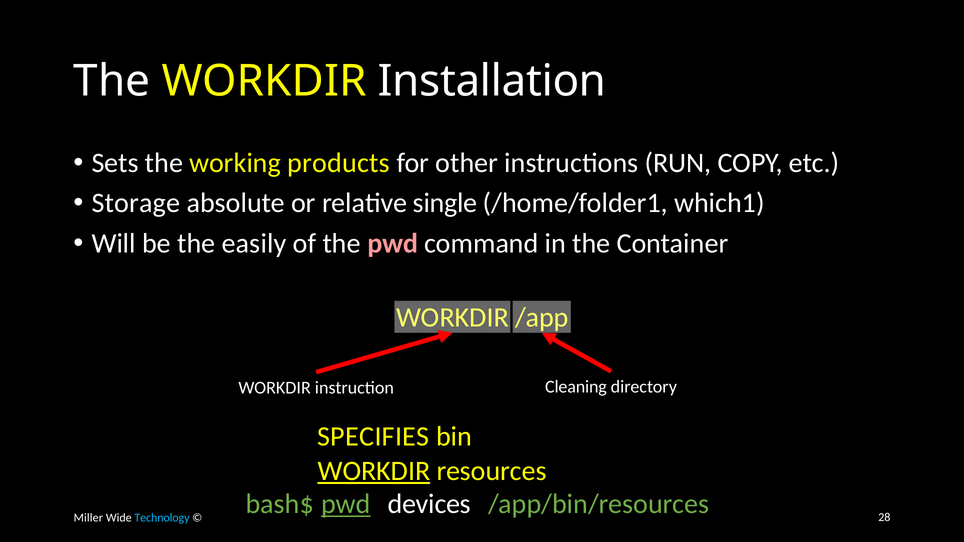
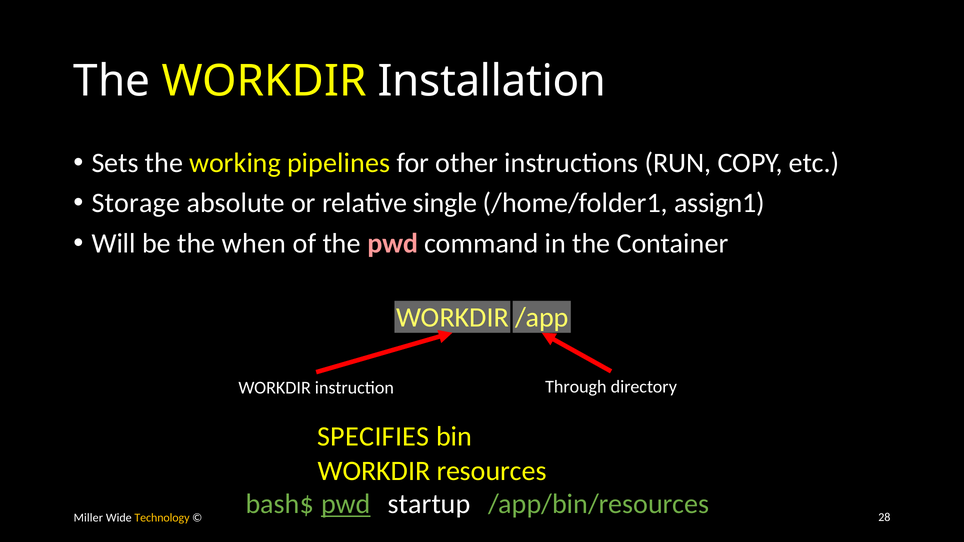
products: products -> pipelines
which1: which1 -> assign1
easily: easily -> when
Cleaning: Cleaning -> Through
WORKDIR at (374, 471) underline: present -> none
devices: devices -> startup
Technology colour: light blue -> yellow
